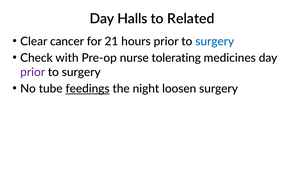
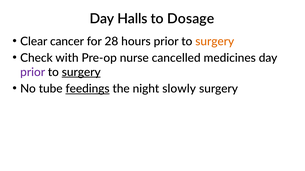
Related: Related -> Dosage
21: 21 -> 28
surgery at (215, 42) colour: blue -> orange
tolerating: tolerating -> cancelled
surgery at (81, 72) underline: none -> present
loosen: loosen -> slowly
